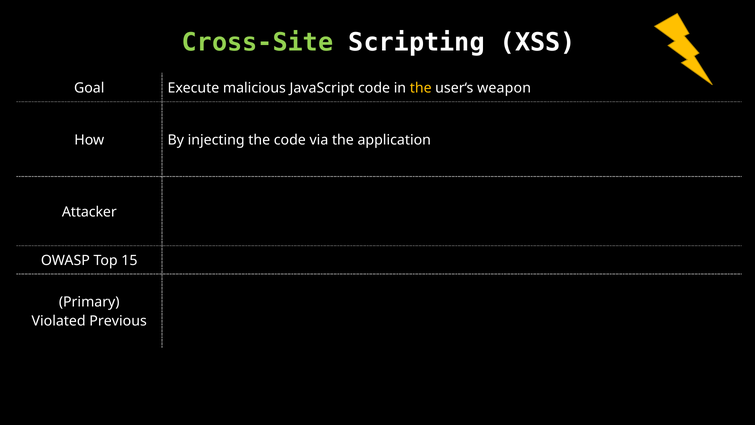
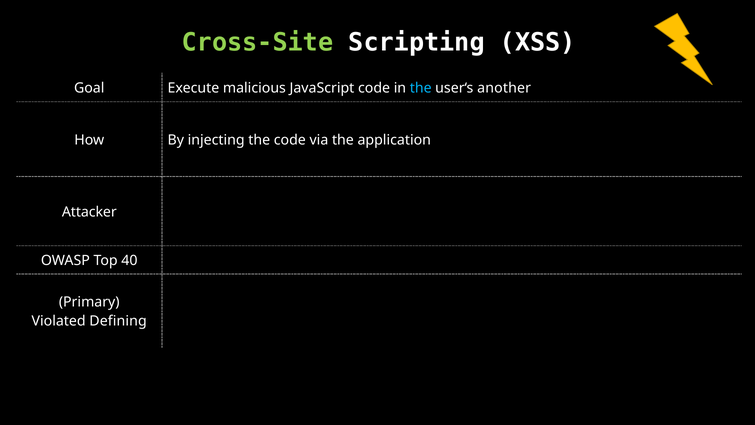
the at (421, 88) colour: yellow -> light blue
weapon: weapon -> another
15: 15 -> 40
Previous: Previous -> Defining
